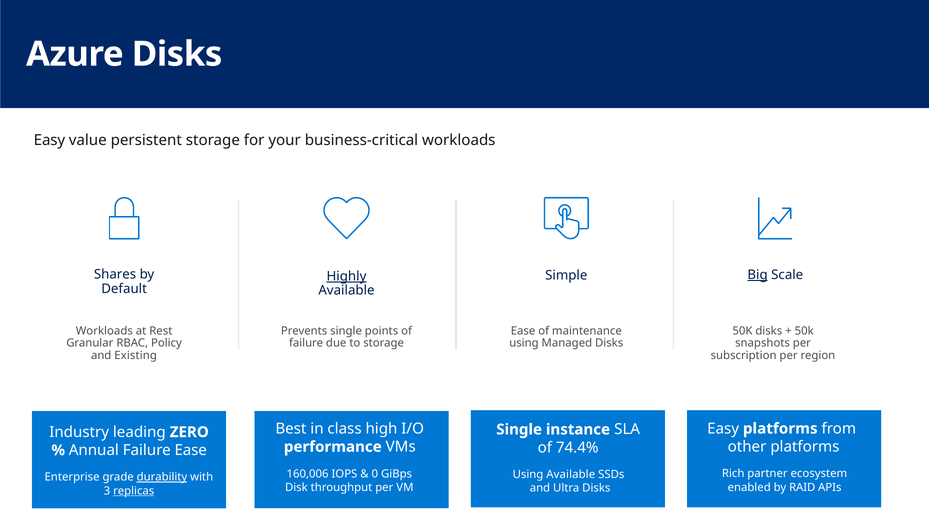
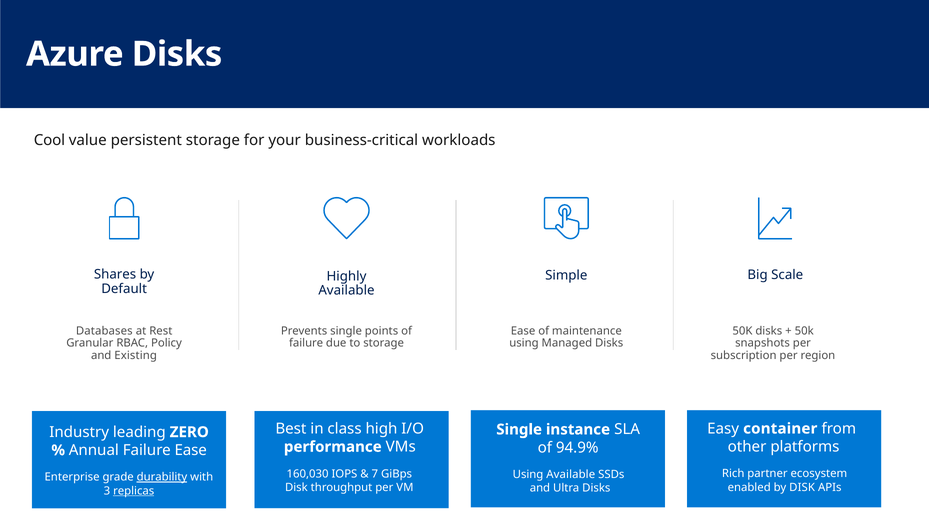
Easy at (49, 140): Easy -> Cool
Big underline: present -> none
Highly underline: present -> none
Workloads at (104, 331): Workloads -> Databases
Easy platforms: platforms -> container
74.4%: 74.4% -> 94.9%
160,006: 160,006 -> 160,030
0: 0 -> 7
by RAID: RAID -> DISK
